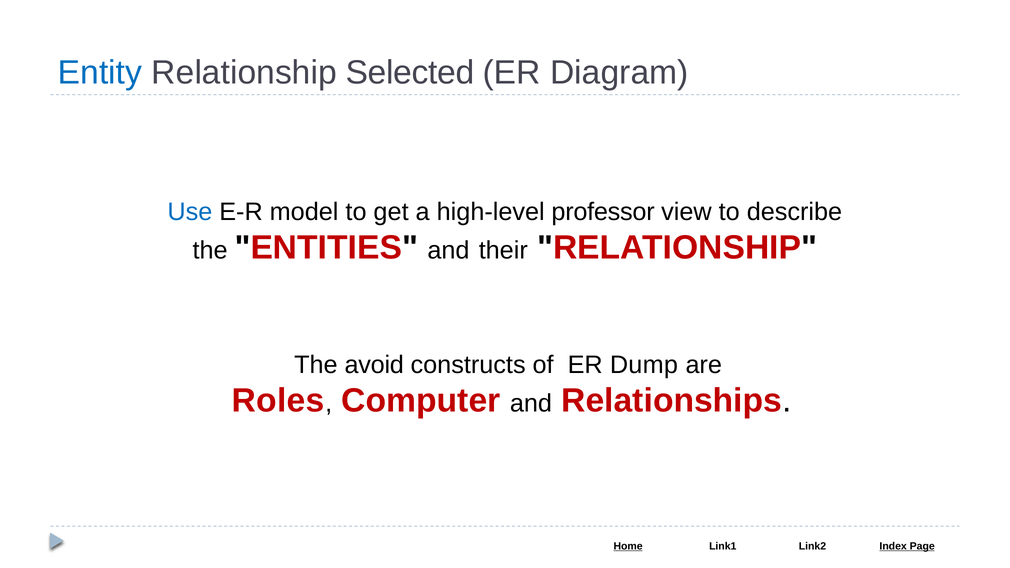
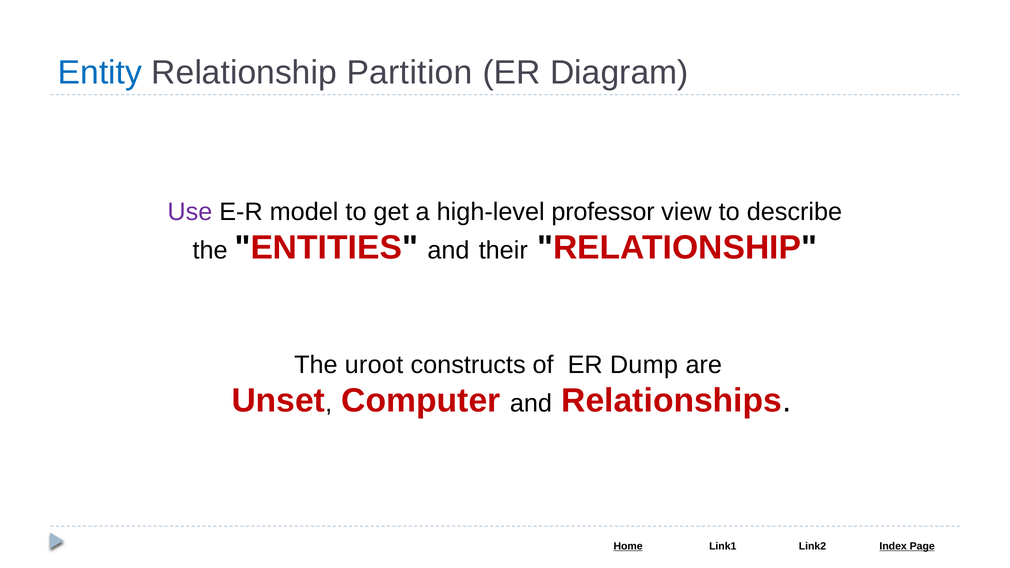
Selected: Selected -> Partition
Use colour: blue -> purple
avoid: avoid -> uroot
Roles: Roles -> Unset
